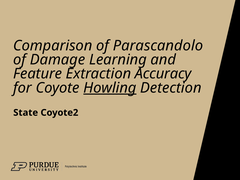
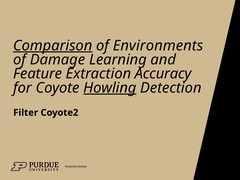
Comparison underline: none -> present
Parascandolo: Parascandolo -> Environments
State: State -> Filter
